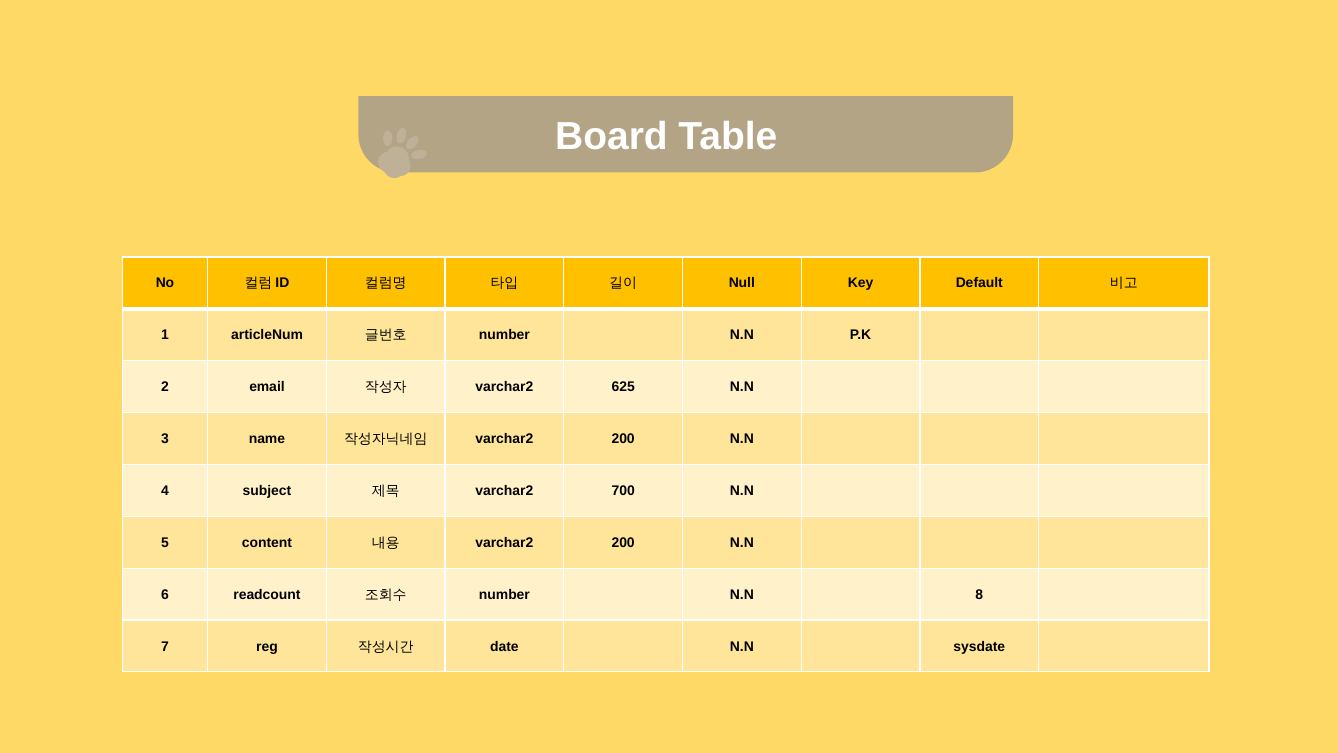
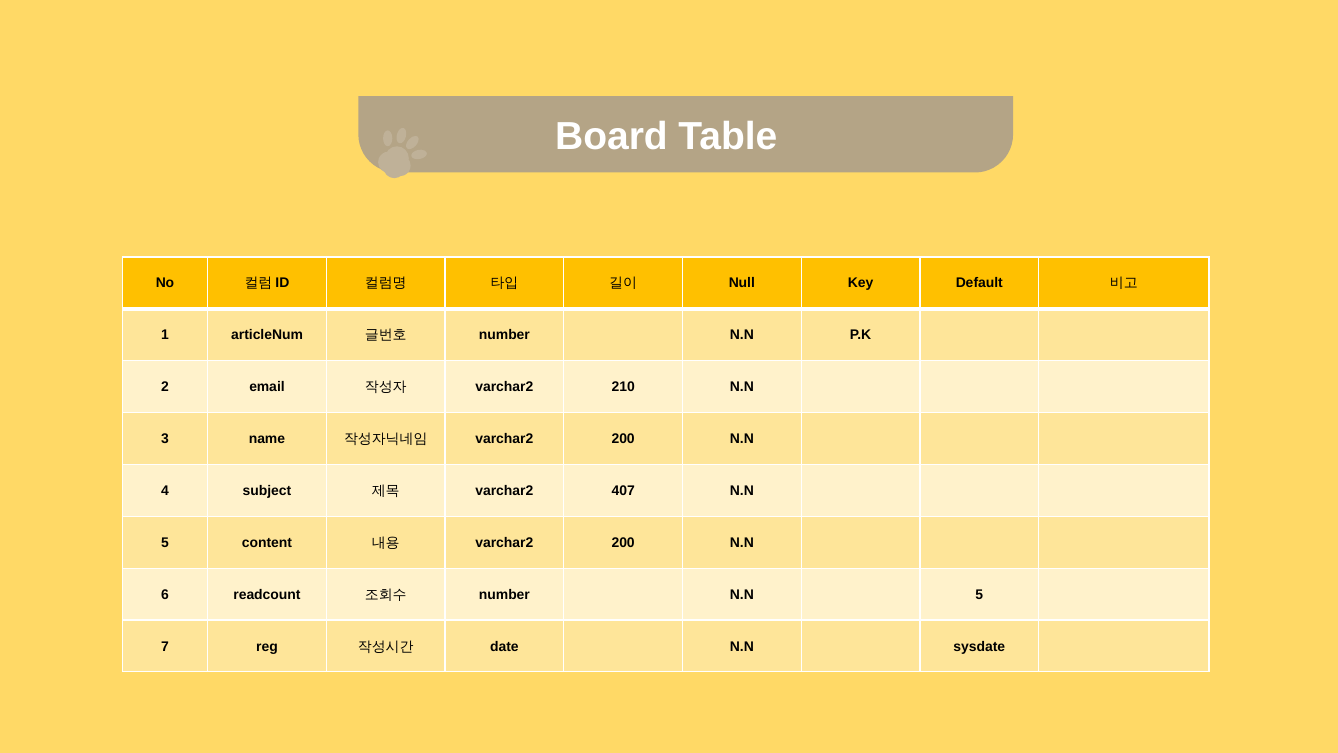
625: 625 -> 210
700: 700 -> 407
number N.N 8: 8 -> 5
